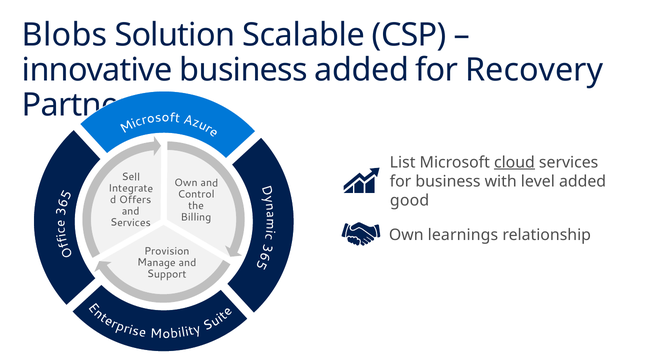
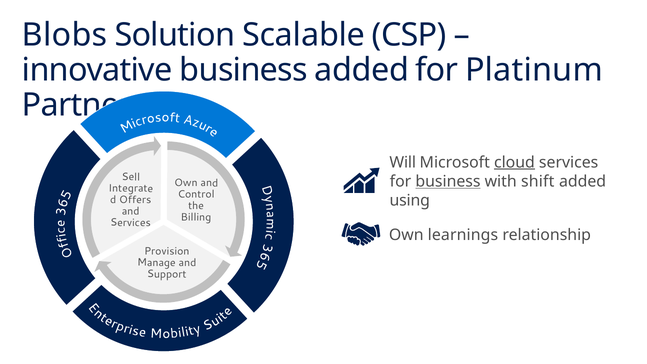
Recovery: Recovery -> Platinum
List: List -> Will
business at (448, 181) underline: none -> present
level: level -> shift
good: good -> using
